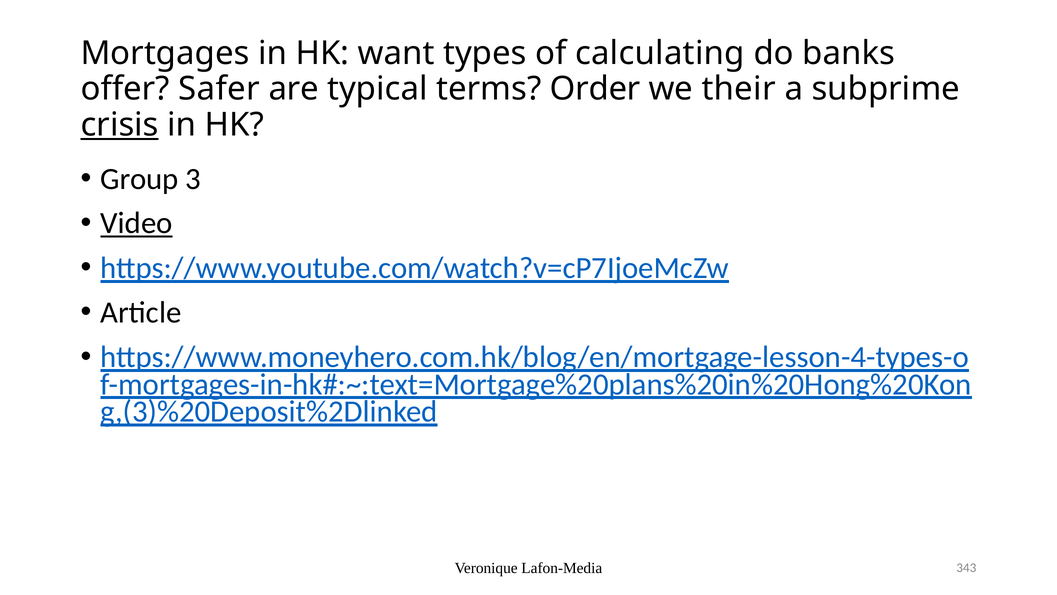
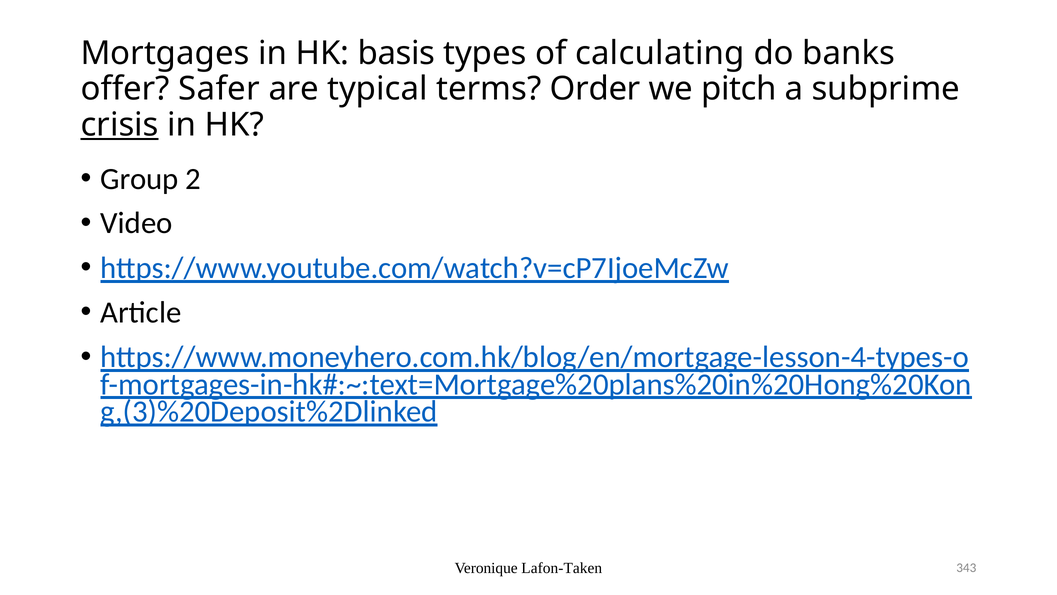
want: want -> basis
their: their -> pitch
3: 3 -> 2
Video underline: present -> none
Lafon-Media: Lafon-Media -> Lafon-Taken
